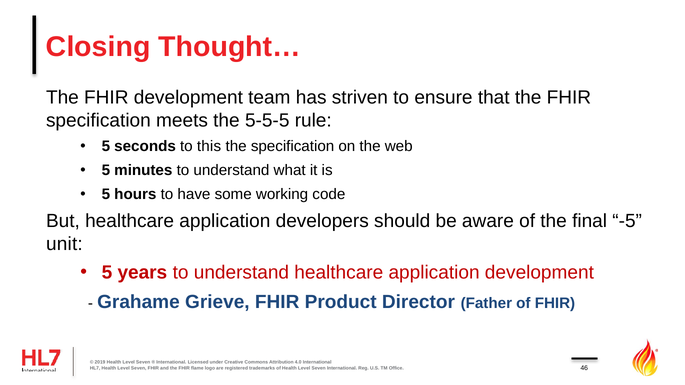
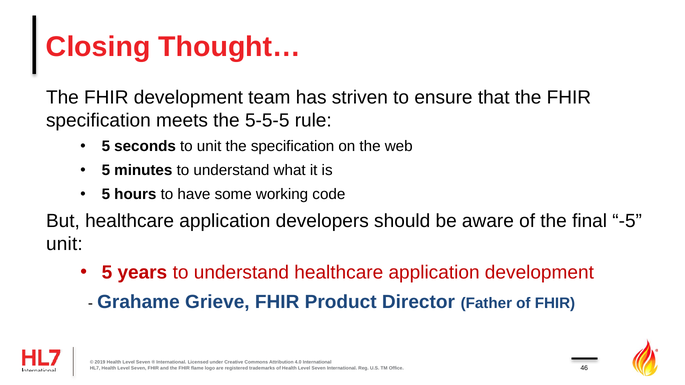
to this: this -> unit
